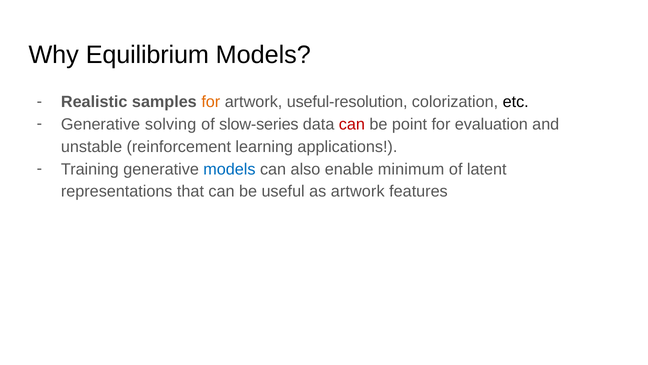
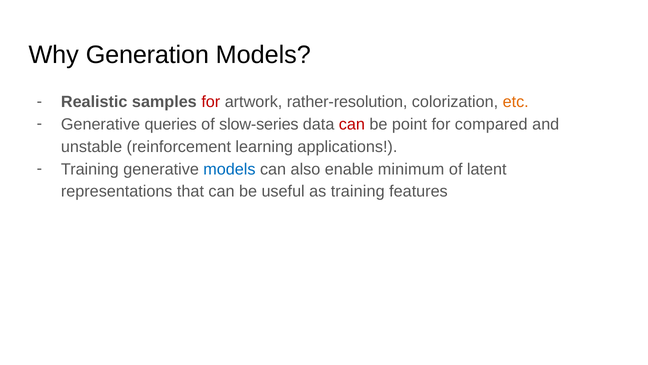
Equilibrium: Equilibrium -> Generation
for at (211, 102) colour: orange -> red
useful-resolution: useful-resolution -> rather-resolution
etc colour: black -> orange
solving: solving -> queries
evaluation: evaluation -> compared
as artwork: artwork -> training
